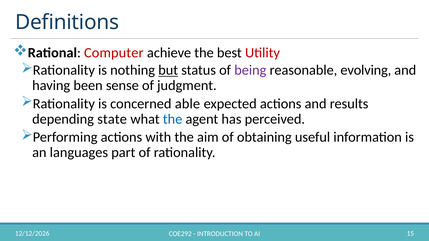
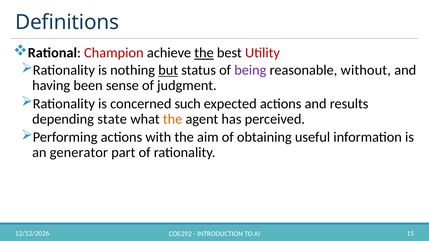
Computer: Computer -> Champion
the at (204, 53) underline: none -> present
evolving: evolving -> without
able: able -> such
the at (173, 119) colour: blue -> orange
languages: languages -> generator
